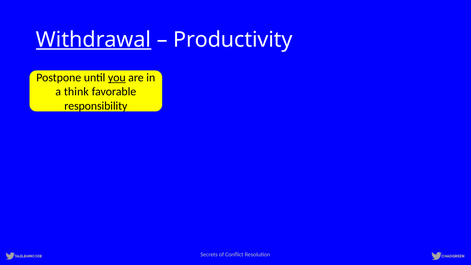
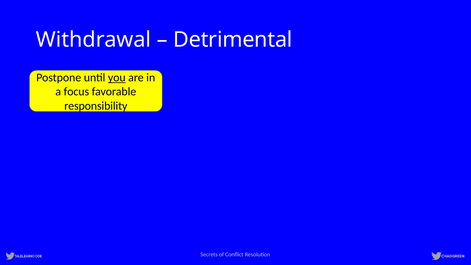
Withdrawal underline: present -> none
Productivity: Productivity -> Detrimental
think: think -> focus
